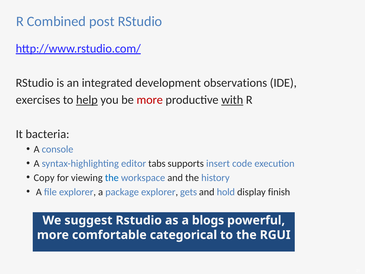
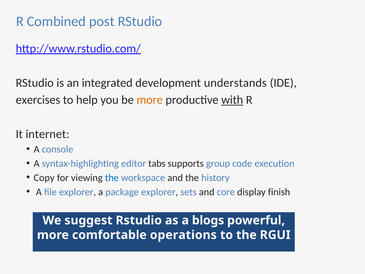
observations: observations -> understands
help underline: present -> none
more at (150, 100) colour: red -> orange
bacteria: bacteria -> internet
insert: insert -> group
gets: gets -> sets
hold: hold -> core
categorical: categorical -> operations
